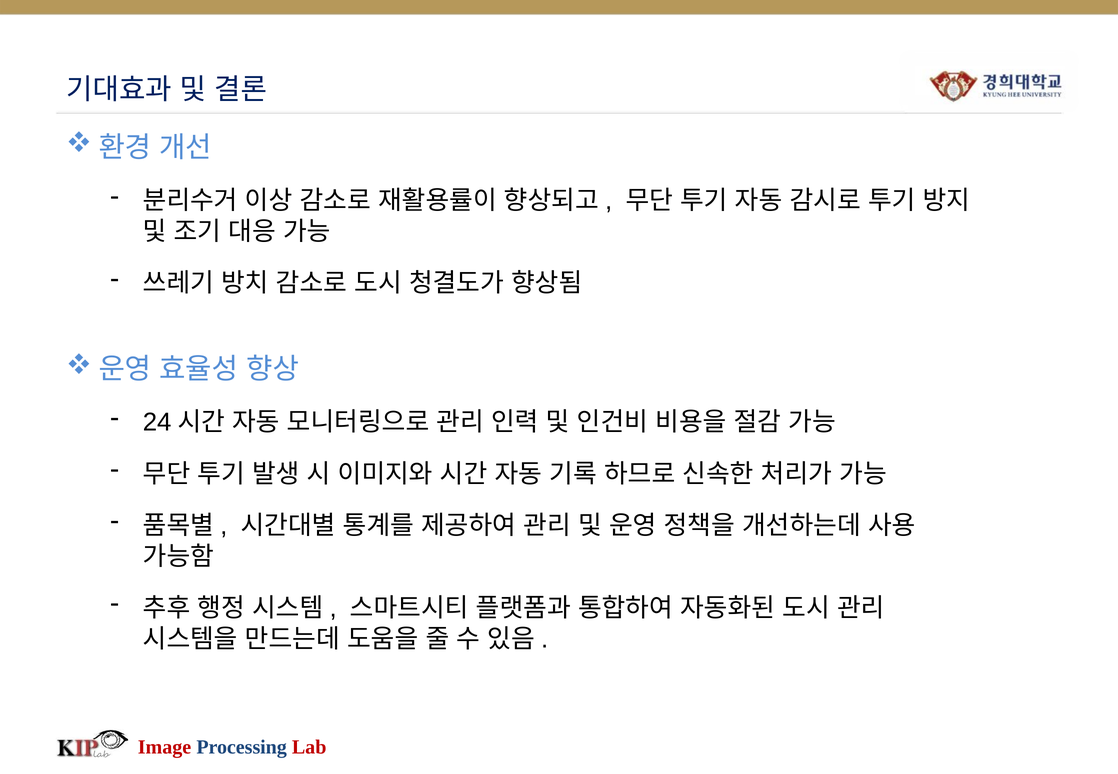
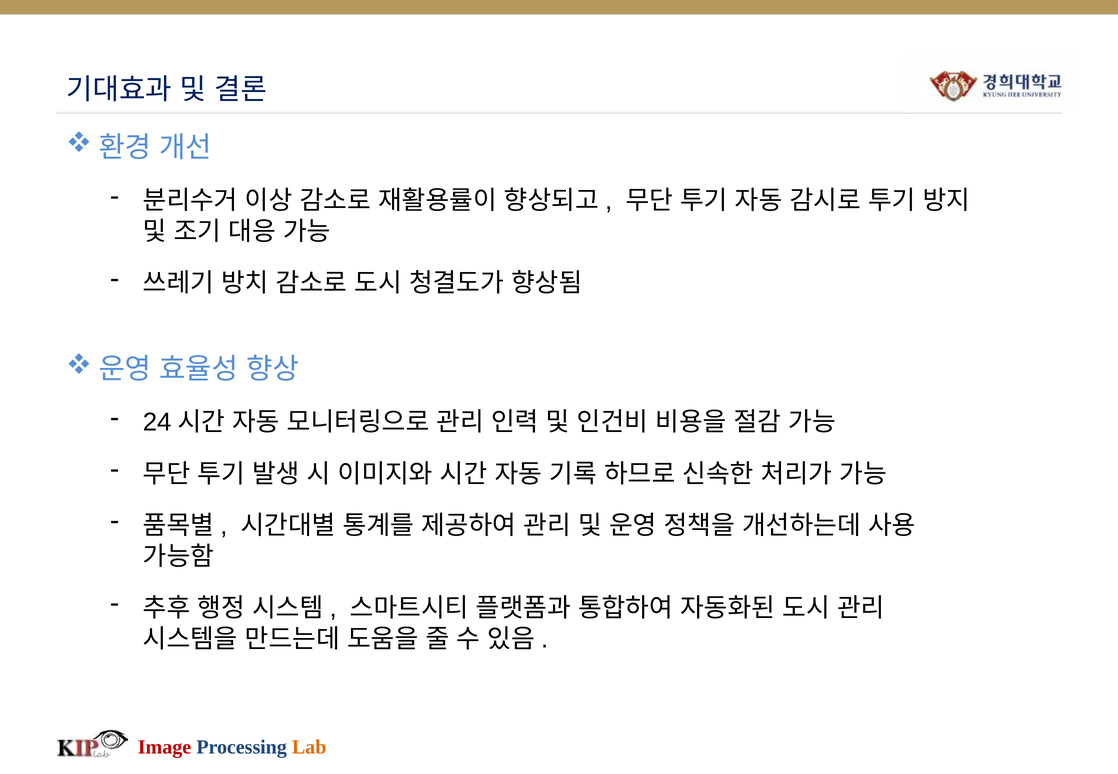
Lab colour: red -> orange
